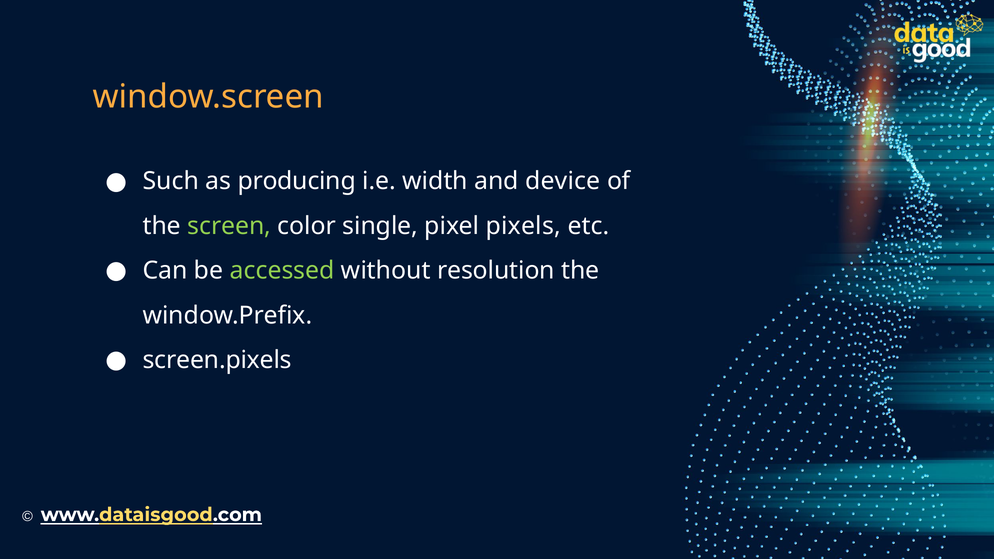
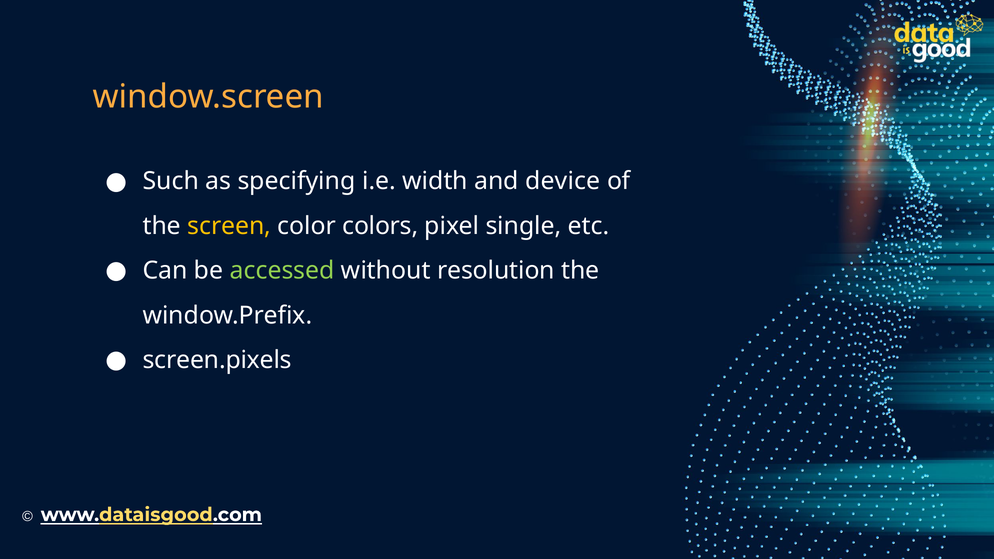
producing: producing -> specifying
screen colour: light green -> yellow
single: single -> colors
pixels: pixels -> single
